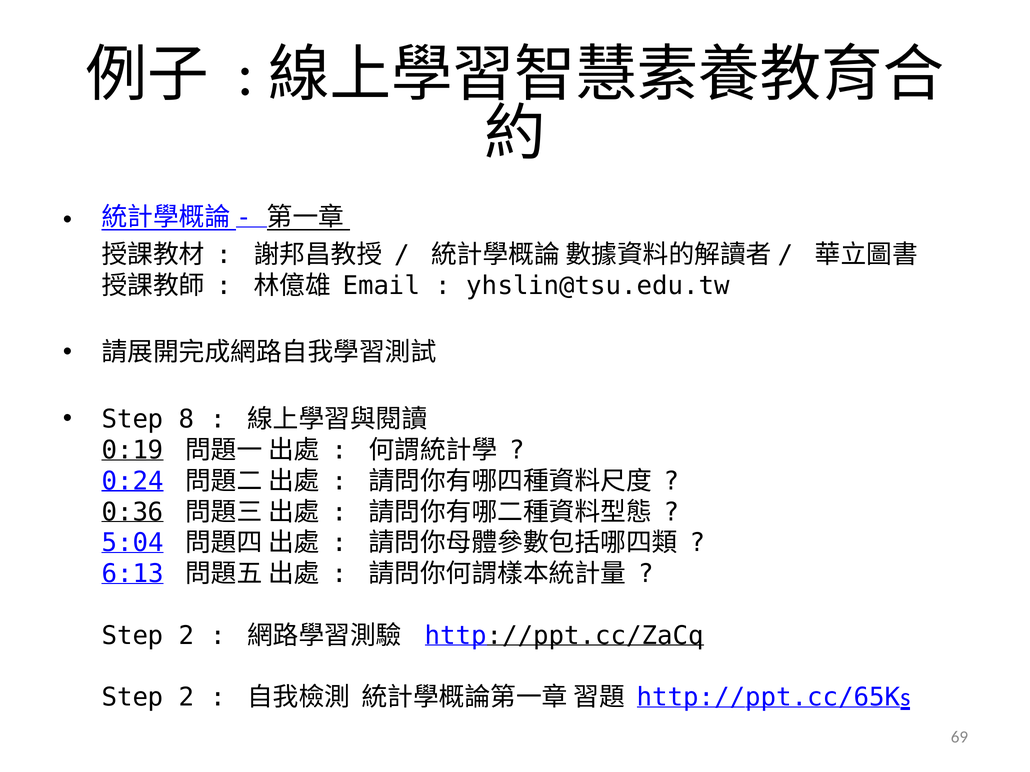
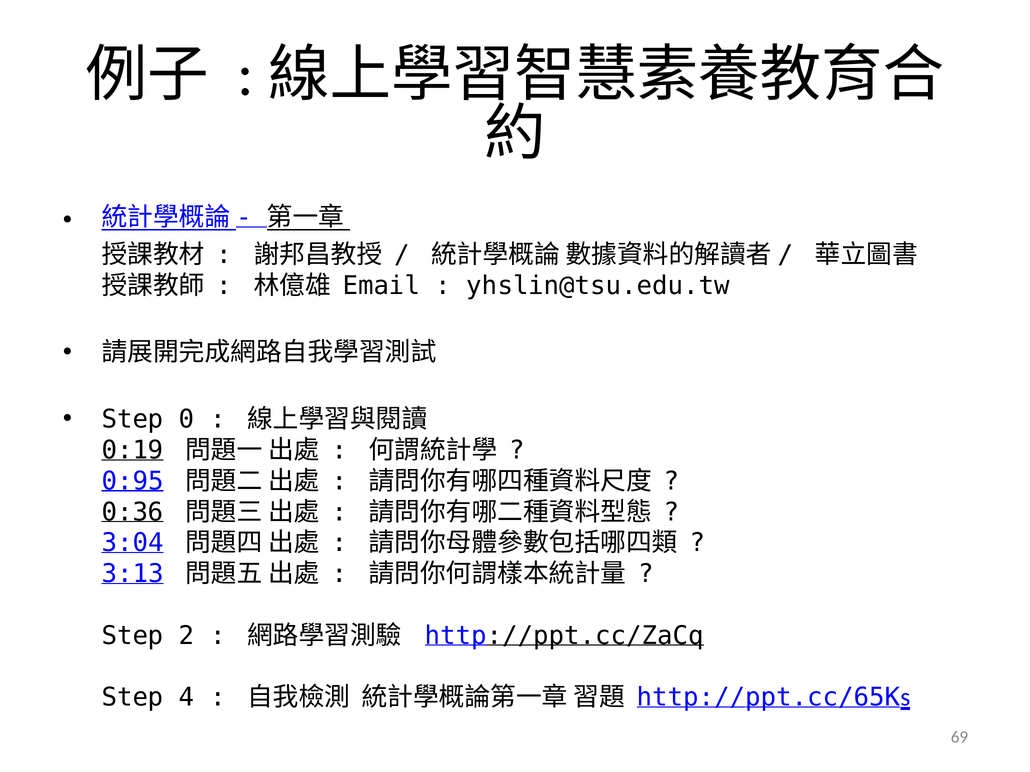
8: 8 -> 0
0:24: 0:24 -> 0:95
5:04: 5:04 -> 3:04
6:13: 6:13 -> 3:13
2 at (187, 698): 2 -> 4
